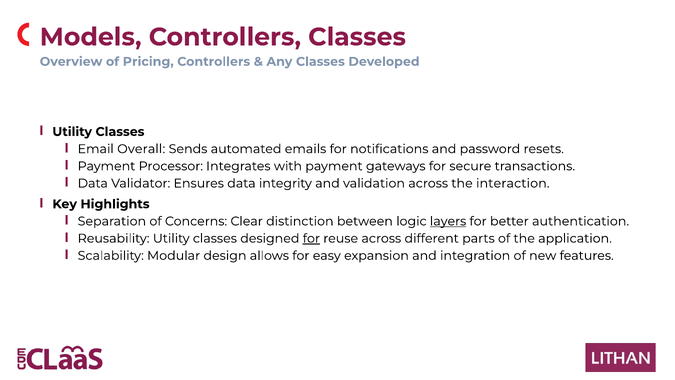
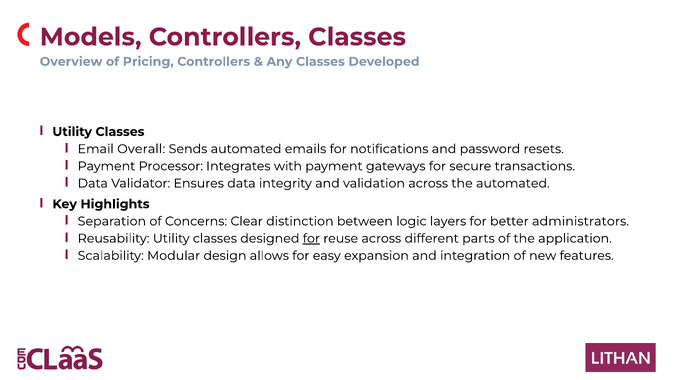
the interaction: interaction -> automated
layers underline: present -> none
authentication: authentication -> administrators
